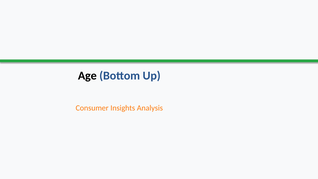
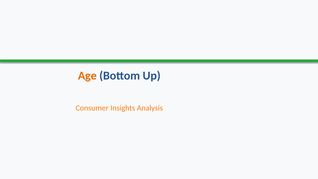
Age colour: black -> orange
